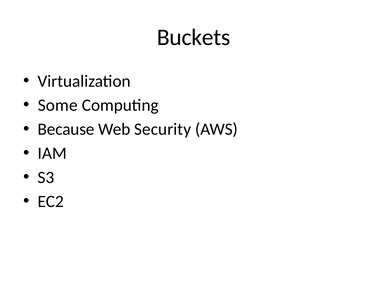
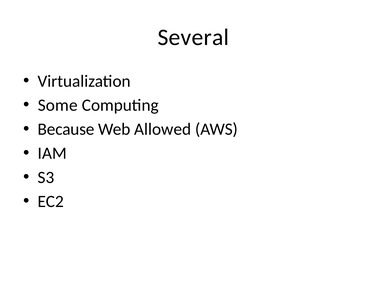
Buckets: Buckets -> Several
Security: Security -> Allowed
